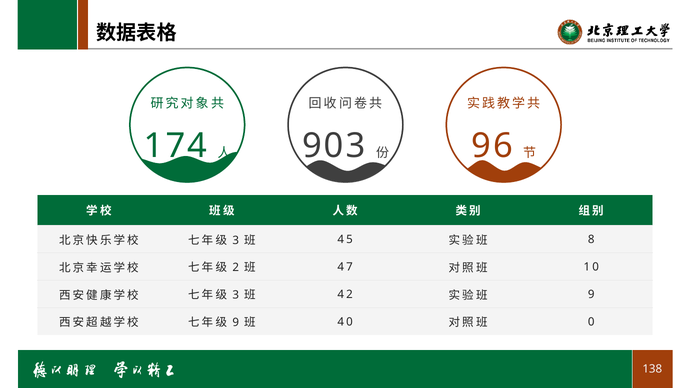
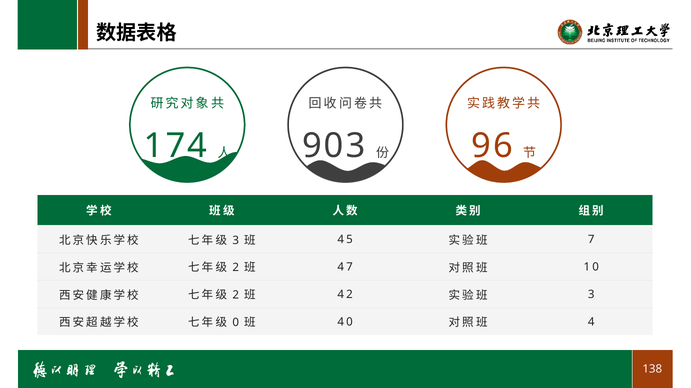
8: 8 -> 7
3 at (236, 296): 3 -> 2
9 at (591, 295): 9 -> 3
9 at (236, 323): 9 -> 0
0: 0 -> 4
